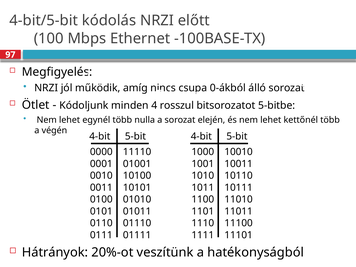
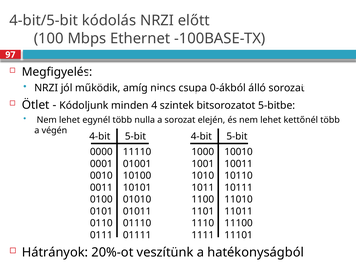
rosszul: rosszul -> szintek
